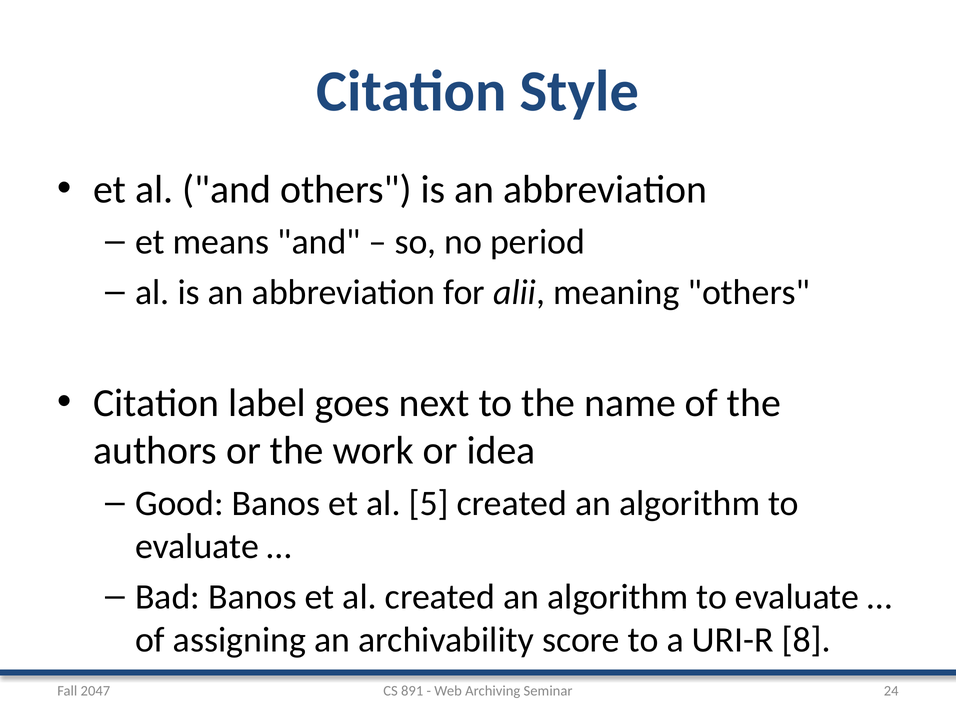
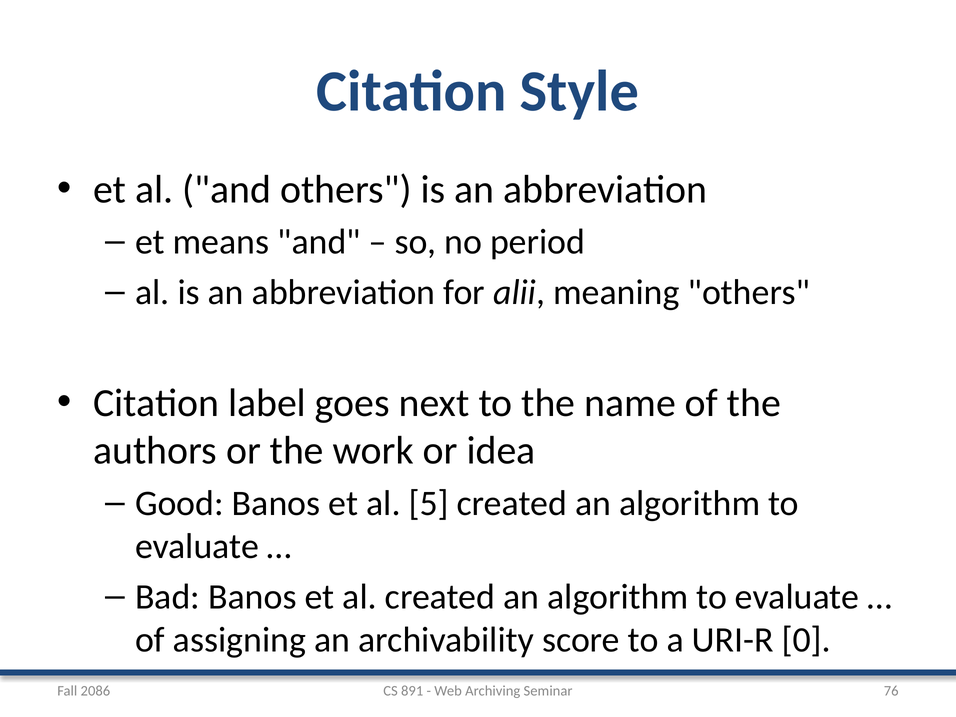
8: 8 -> 0
24: 24 -> 76
2047: 2047 -> 2086
